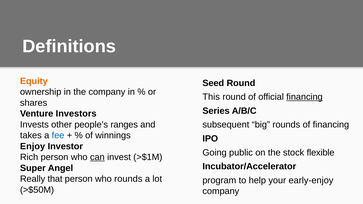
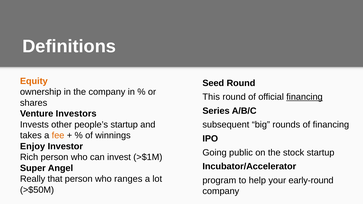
people’s ranges: ranges -> startup
fee colour: blue -> orange
stock flexible: flexible -> startup
can underline: present -> none
who rounds: rounds -> ranges
early-enjoy: early-enjoy -> early-round
